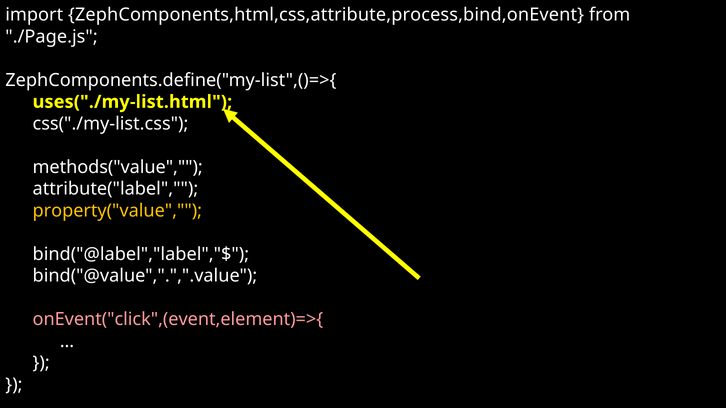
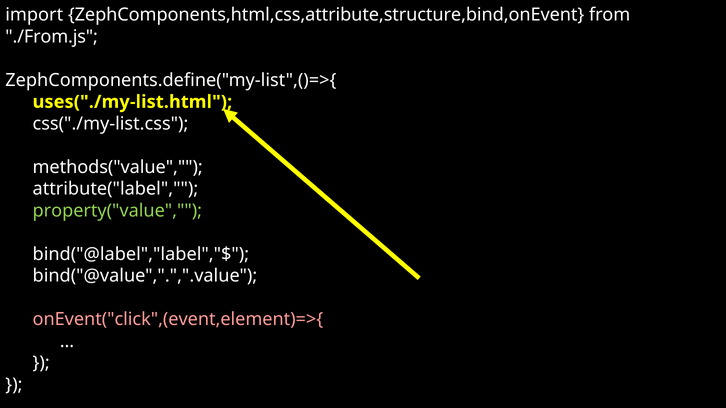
ZephComponents,html,css,attribute,process,bind,onEvent: ZephComponents,html,css,attribute,process,bind,onEvent -> ZephComponents,html,css,attribute,structure,bind,onEvent
./Page.js: ./Page.js -> ./From.js
property("value colour: yellow -> light green
